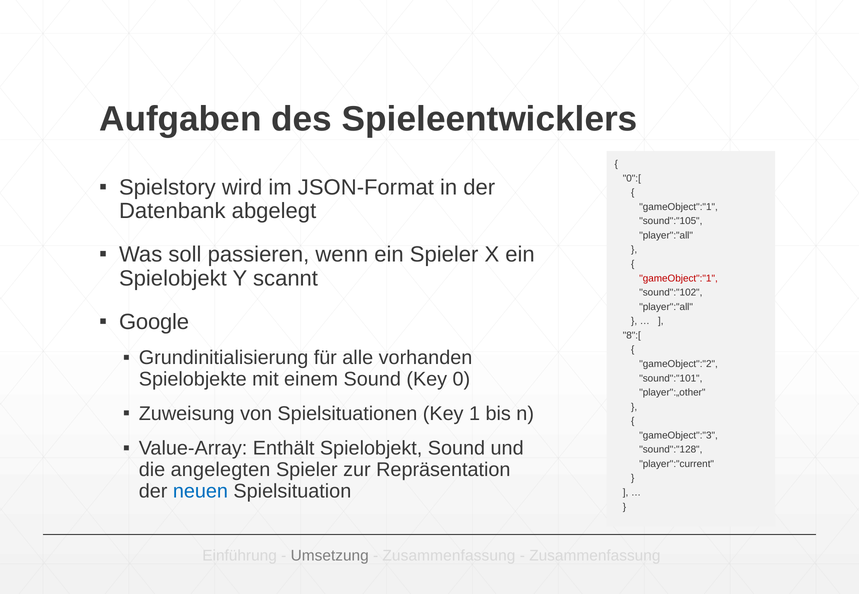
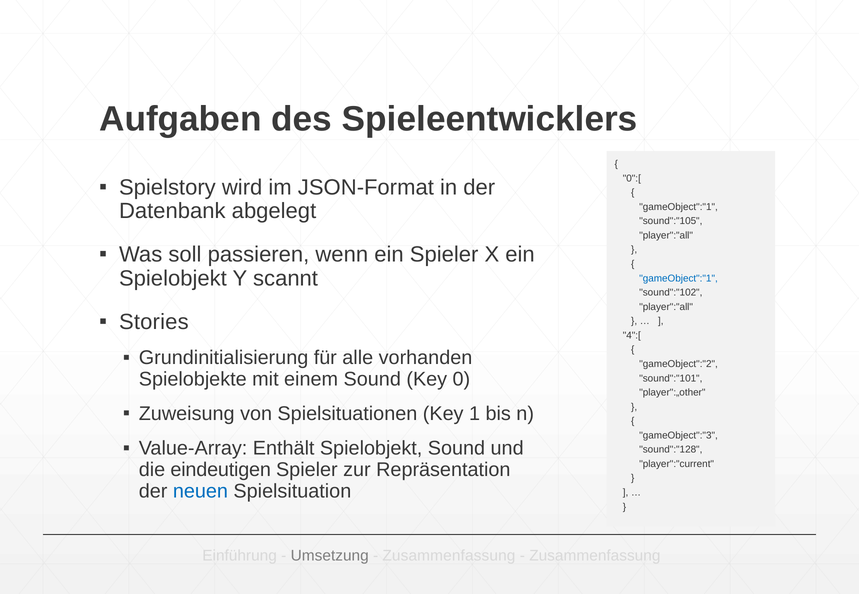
gameObject":"1 at (679, 279) colour: red -> blue
Google: Google -> Stories
8":[: 8":[ -> 4":[
angelegten: angelegten -> eindeutigen
